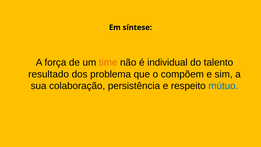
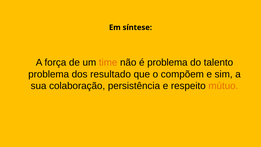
é individual: individual -> problema
resultado at (49, 74): resultado -> problema
problema: problema -> resultado
mútuo colour: blue -> orange
